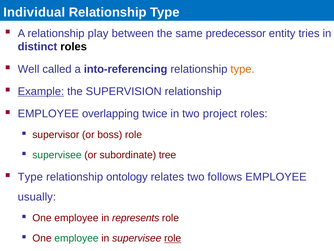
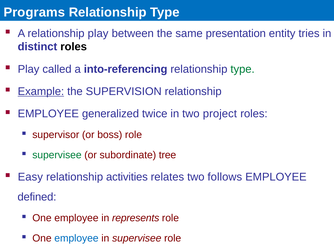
Individual: Individual -> Programs
predecessor: predecessor -> presentation
Well at (29, 69): Well -> Play
type at (243, 69) colour: orange -> green
overlapping: overlapping -> generalized
Type at (30, 177): Type -> Easy
ontology: ontology -> activities
usually: usually -> defined
employee at (76, 238) colour: green -> blue
role at (173, 238) underline: present -> none
